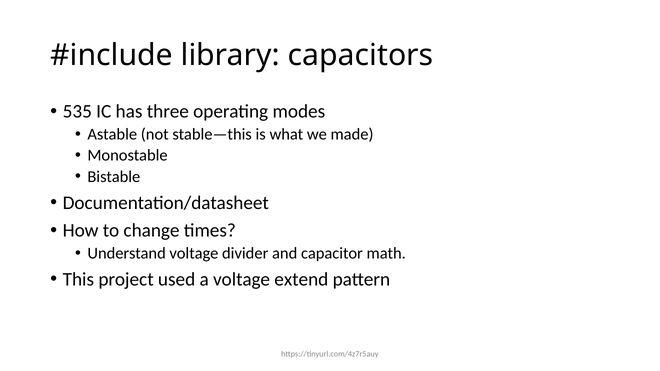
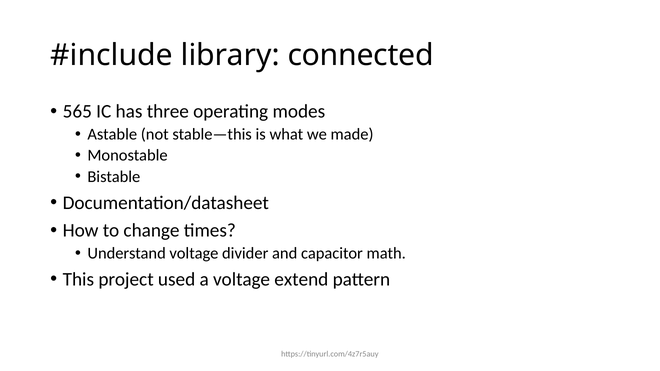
capacitors: capacitors -> connected
535: 535 -> 565
